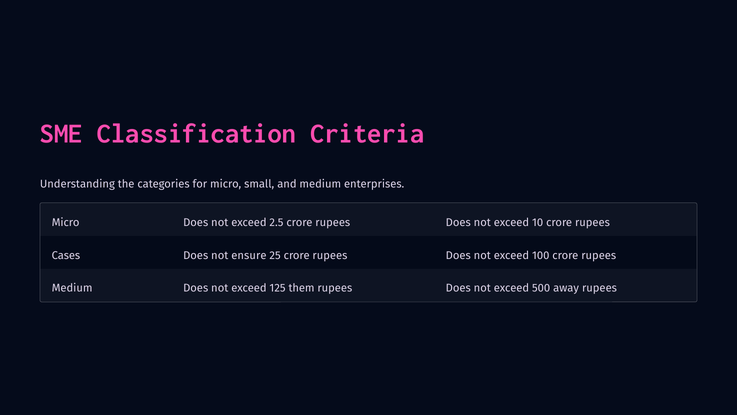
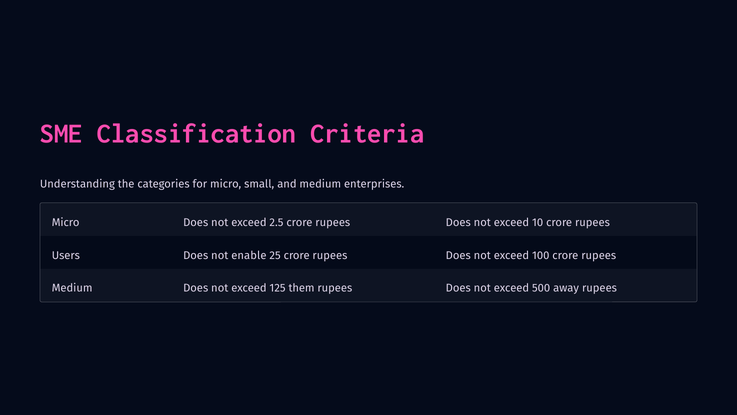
Cases: Cases -> Users
ensure: ensure -> enable
